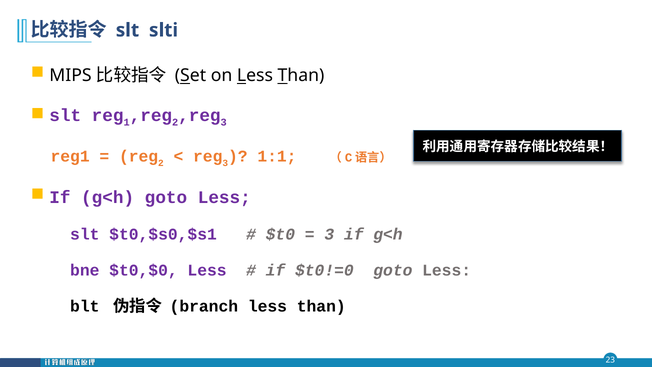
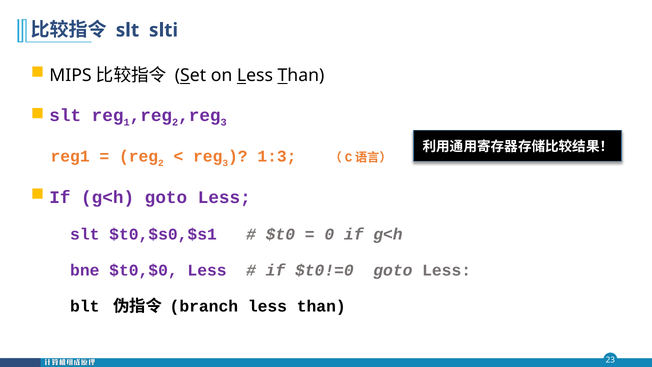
1:1: 1:1 -> 1:3
3 at (329, 234): 3 -> 0
